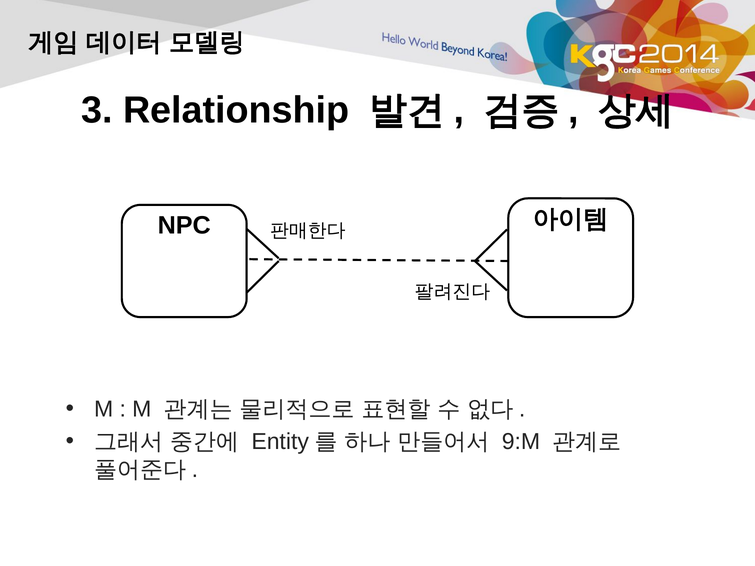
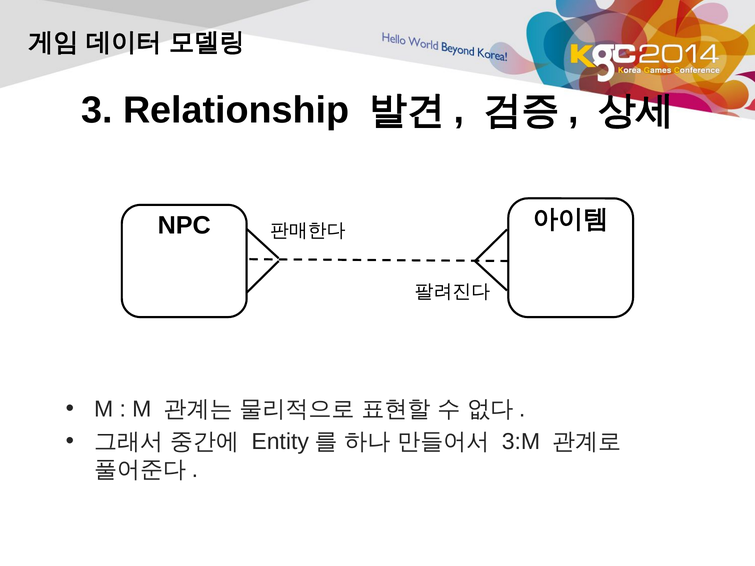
9:M: 9:M -> 3:M
